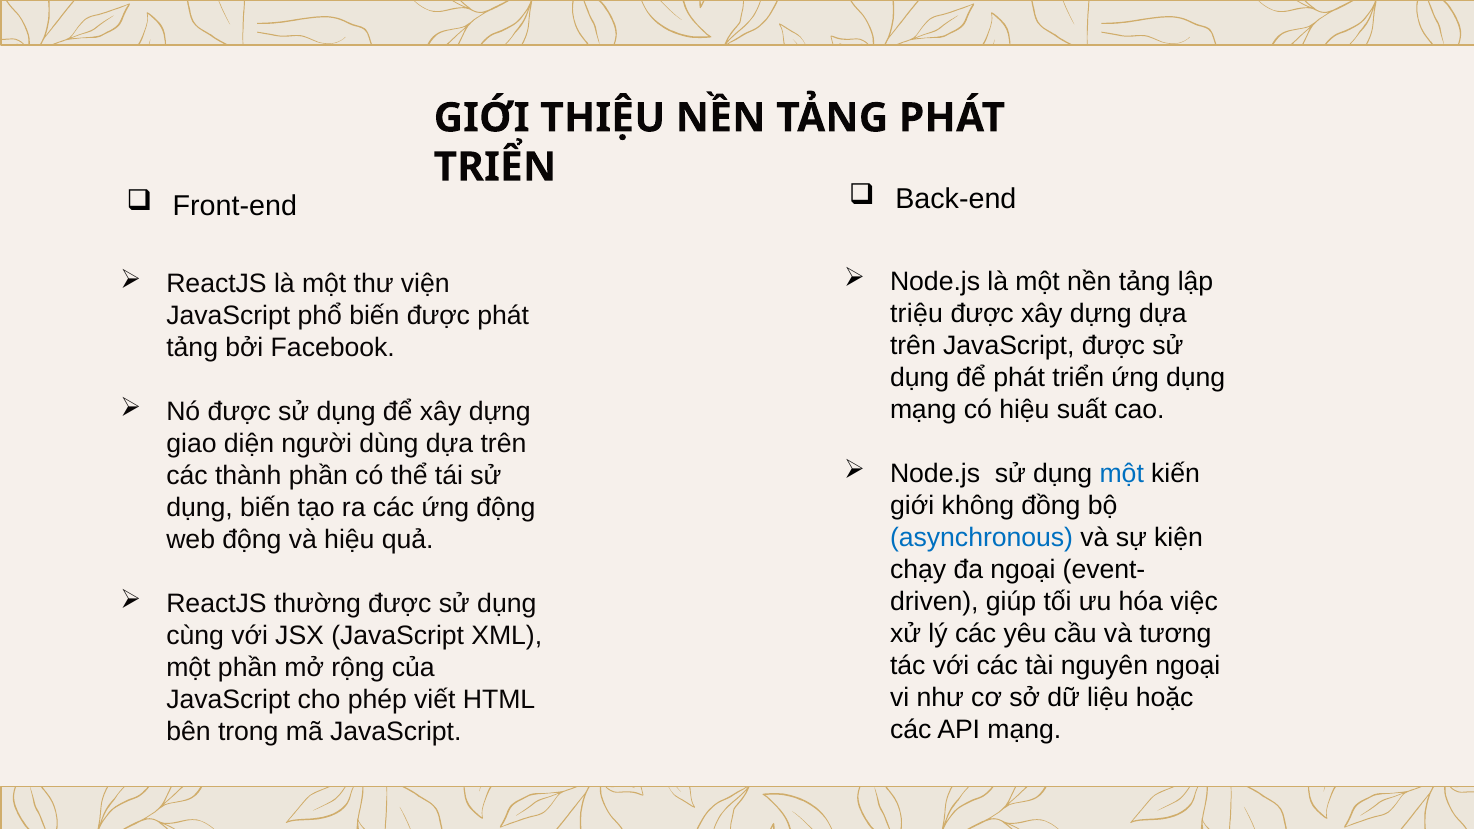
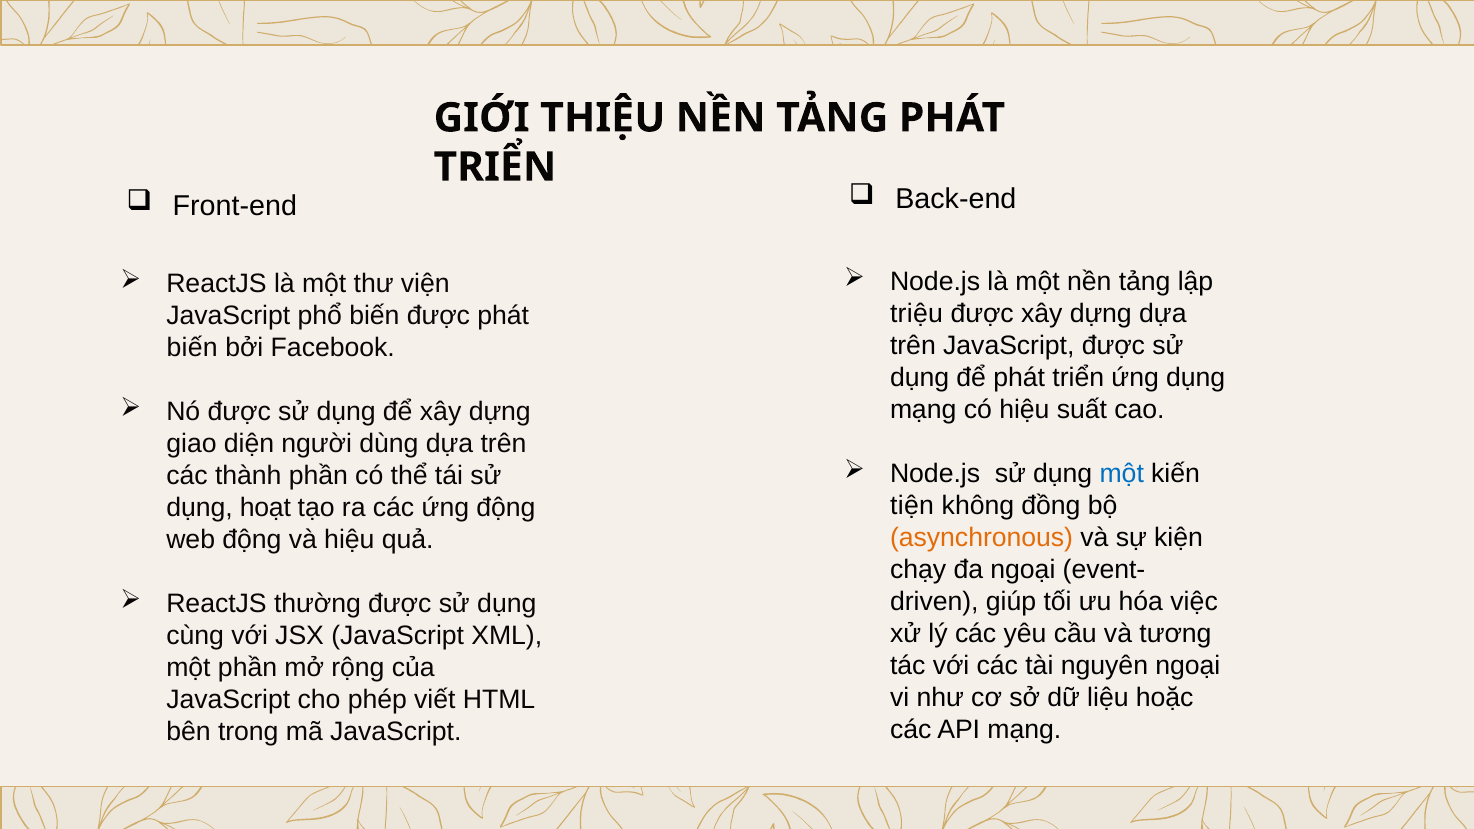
tảng at (192, 348): tảng -> biến
giới at (912, 506): giới -> tiện
dụng biến: biến -> hoạt
asynchronous colour: blue -> orange
